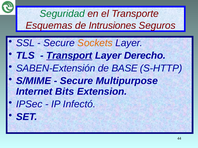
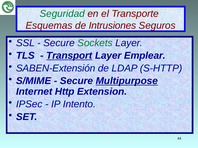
Sockets colour: orange -> green
Derecho: Derecho -> Emplear
BASE: BASE -> LDAP
Multipurpose underline: none -> present
Bits: Bits -> Http
Infectó: Infectó -> Intento
